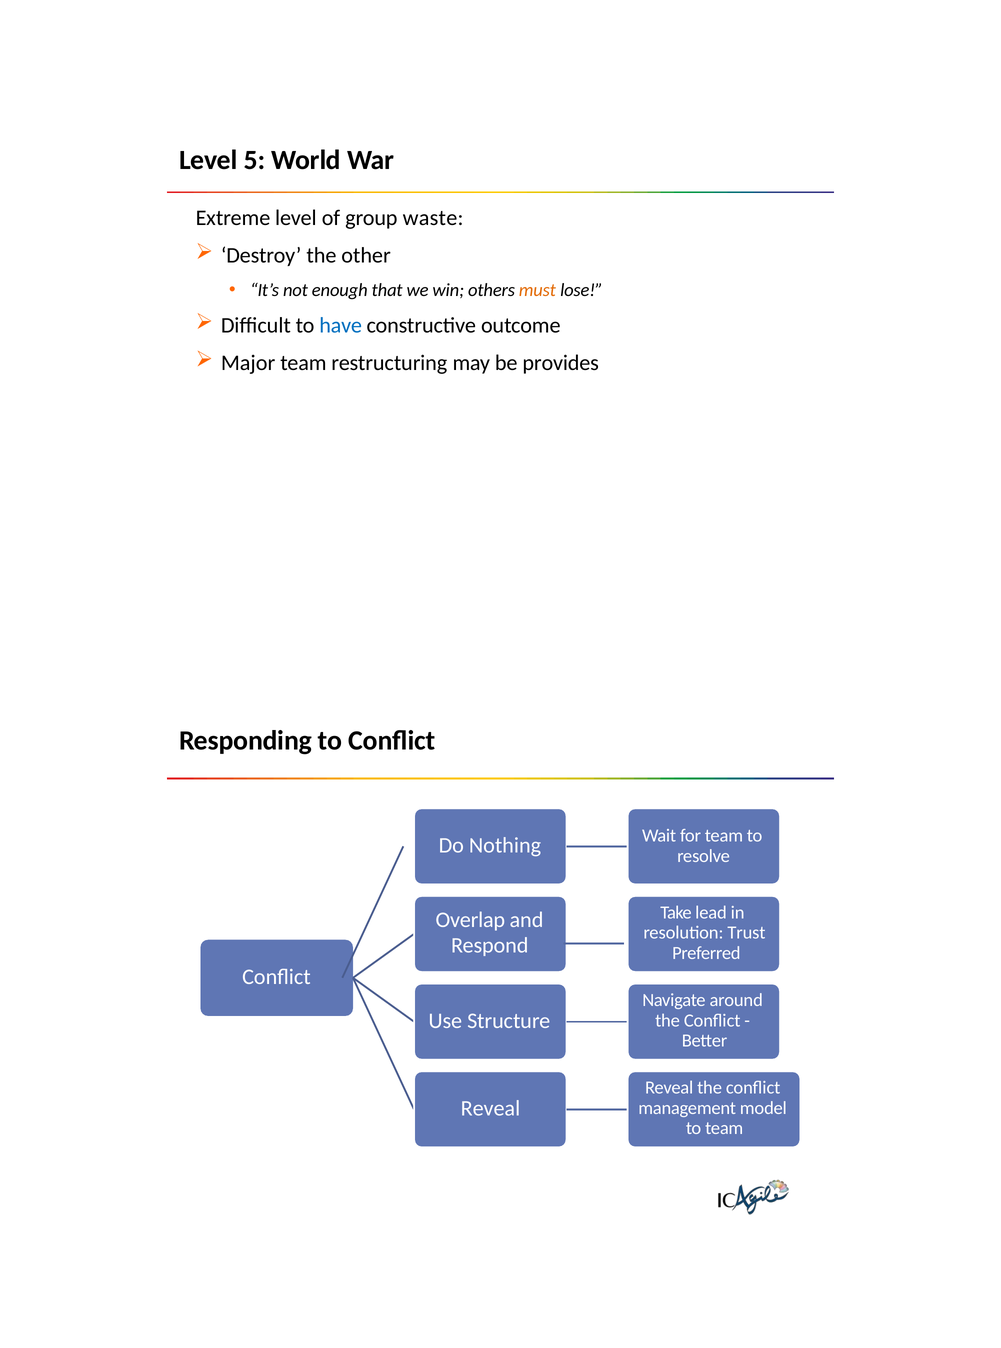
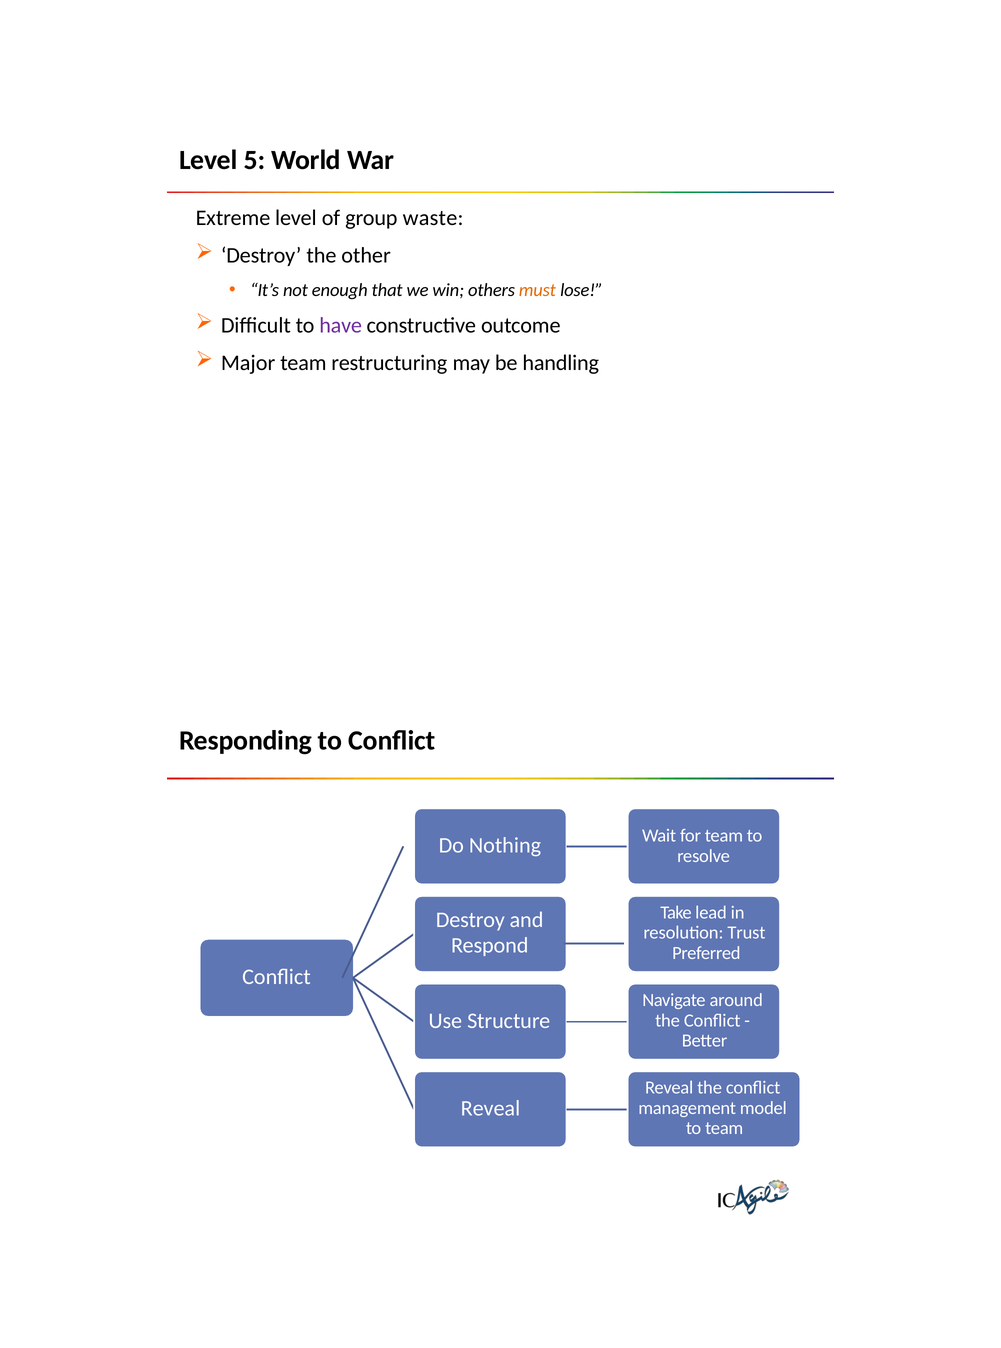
have colour: blue -> purple
provides: provides -> handling
Overlap at (470, 920): Overlap -> Destroy
